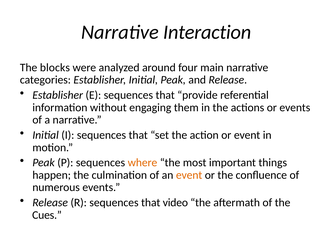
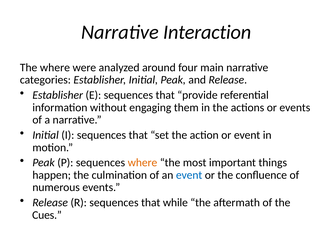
The blocks: blocks -> where
event at (189, 175) colour: orange -> blue
video: video -> while
